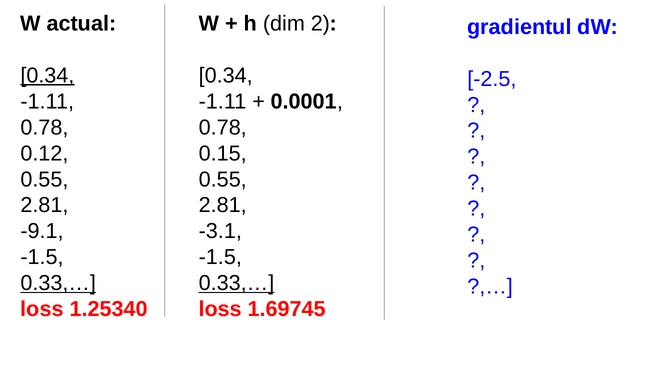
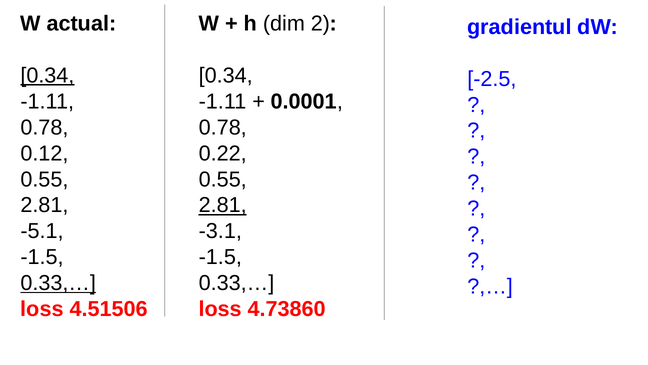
0.15: 0.15 -> 0.22
2.81 at (223, 205) underline: none -> present
-9.1: -9.1 -> -5.1
0.33,… at (237, 283) underline: present -> none
1.25340: 1.25340 -> 4.51506
1.69745: 1.69745 -> 4.73860
